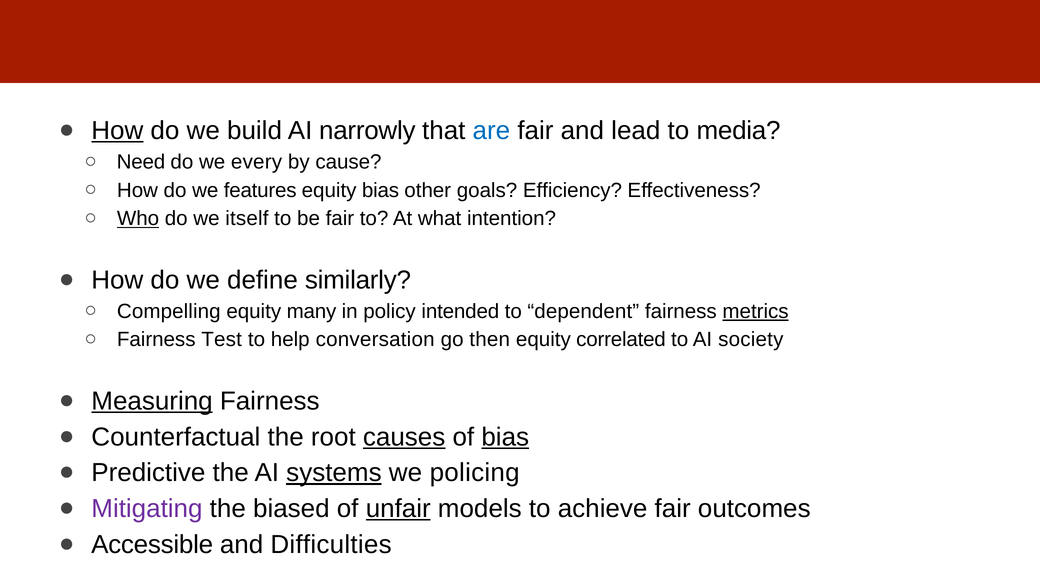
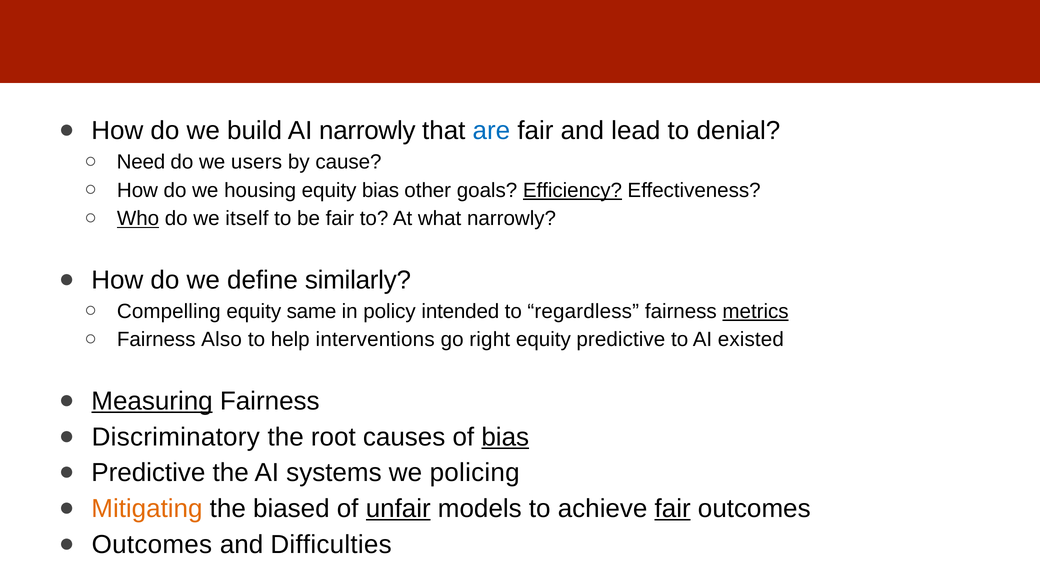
How at (117, 131) underline: present -> none
media: media -> denial
every: every -> users
features: features -> housing
Efficiency underline: none -> present
what intention: intention -> narrowly
many: many -> same
dependent: dependent -> regardless
Test: Test -> Also
conversation: conversation -> interventions
then: then -> right
equity correlated: correlated -> predictive
society: society -> existed
Counterfactual: Counterfactual -> Discriminatory
causes underline: present -> none
systems underline: present -> none
Mitigating colour: purple -> orange
fair at (673, 509) underline: none -> present
Accessible at (152, 545): Accessible -> Outcomes
